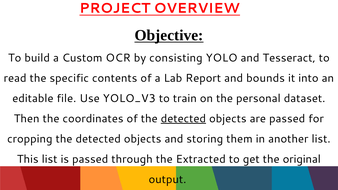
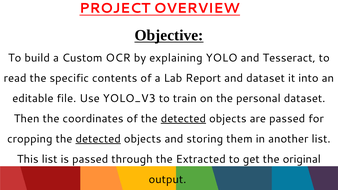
consisting: consisting -> explaining
and bounds: bounds -> dataset
detected at (98, 139) underline: none -> present
